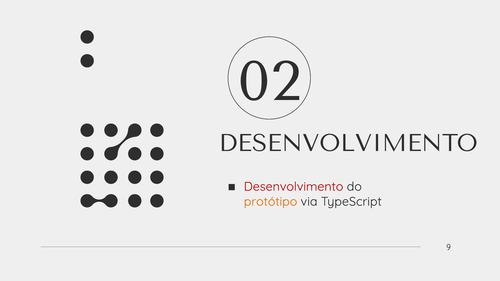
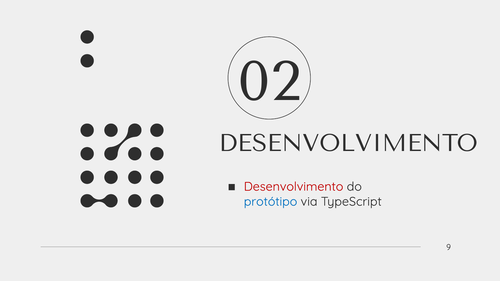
protótipo colour: orange -> blue
